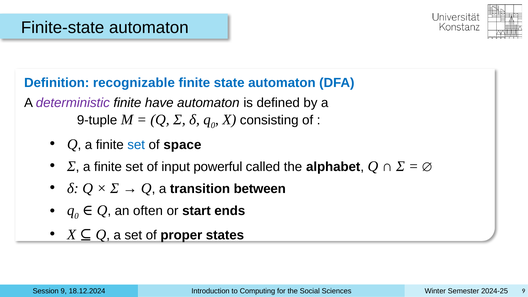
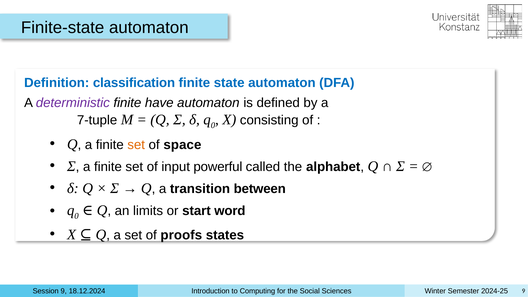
recognizable: recognizable -> classification
9-tuple: 9-tuple -> 7-tuple
set at (136, 145) colour: blue -> orange
often: often -> limits
ends: ends -> word
proper: proper -> proofs
